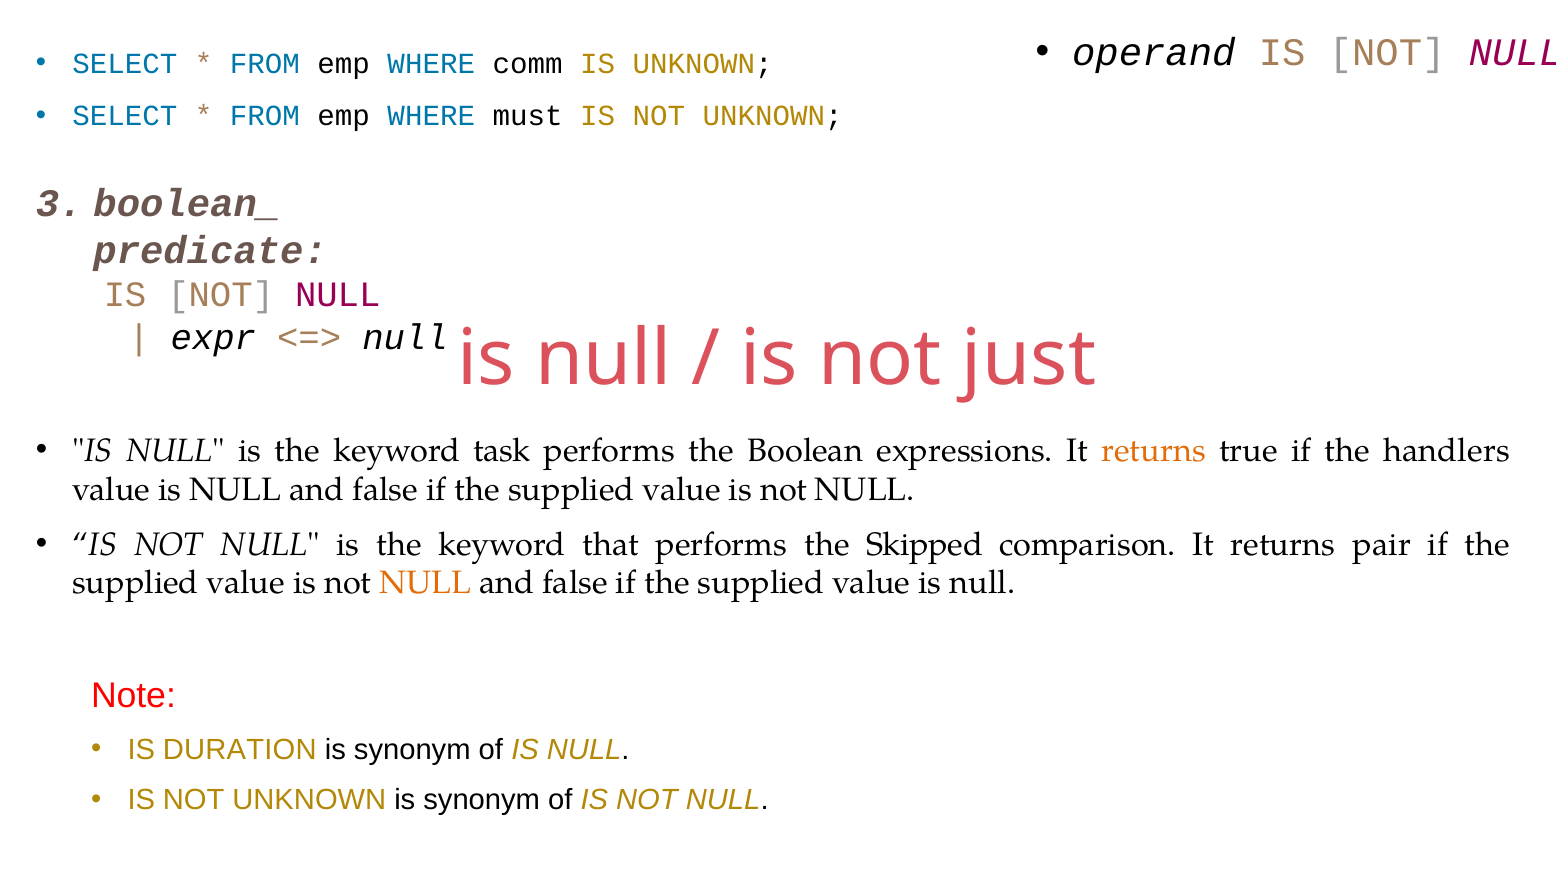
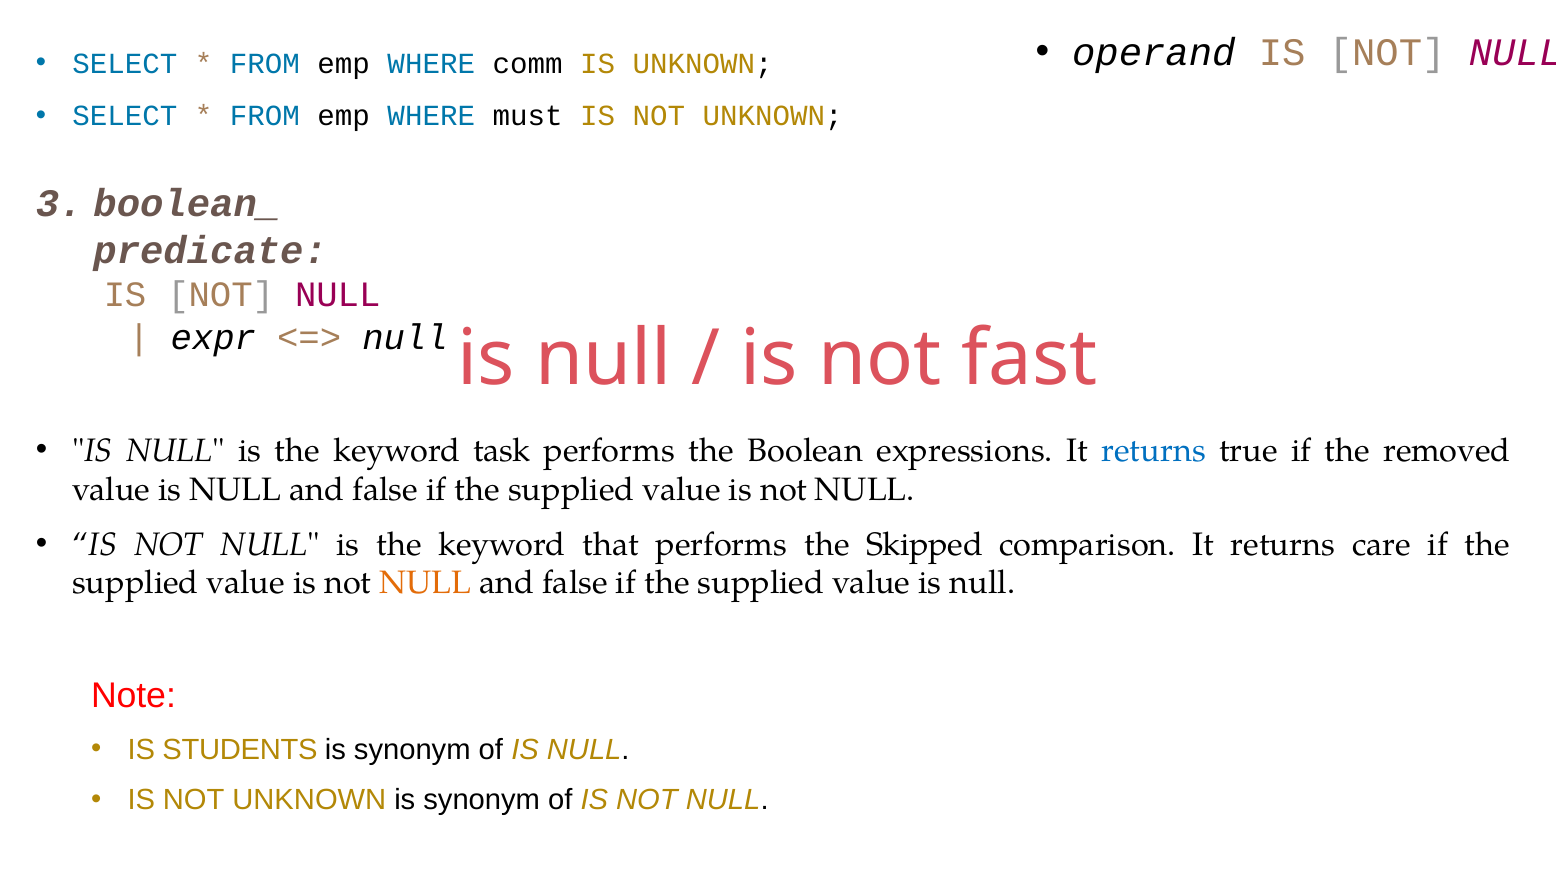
just: just -> fast
returns at (1154, 451) colour: orange -> blue
handlers: handlers -> removed
pair: pair -> care
DURATION: DURATION -> STUDENTS
